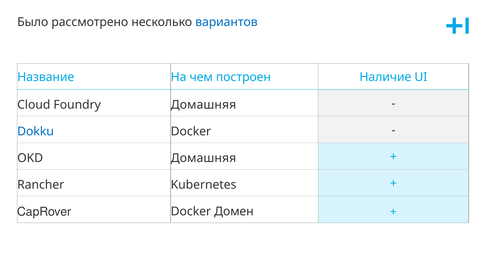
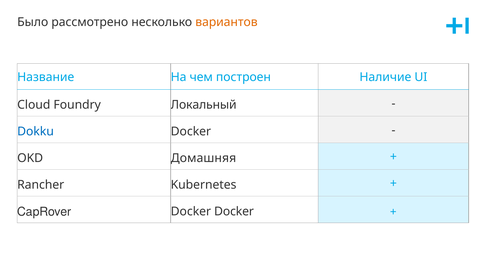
вариантов colour: blue -> orange
Foundry Домашняя: Домашняя -> Локальный
Docker Домен: Домен -> Docker
